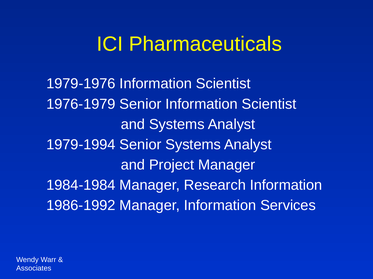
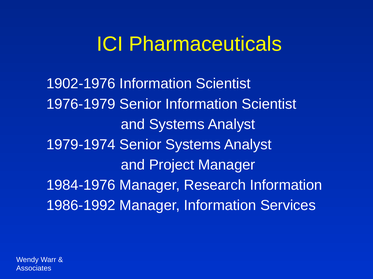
1979-1976: 1979-1976 -> 1902-1976
1979-1994: 1979-1994 -> 1979-1974
1984-1984: 1984-1984 -> 1984-1976
